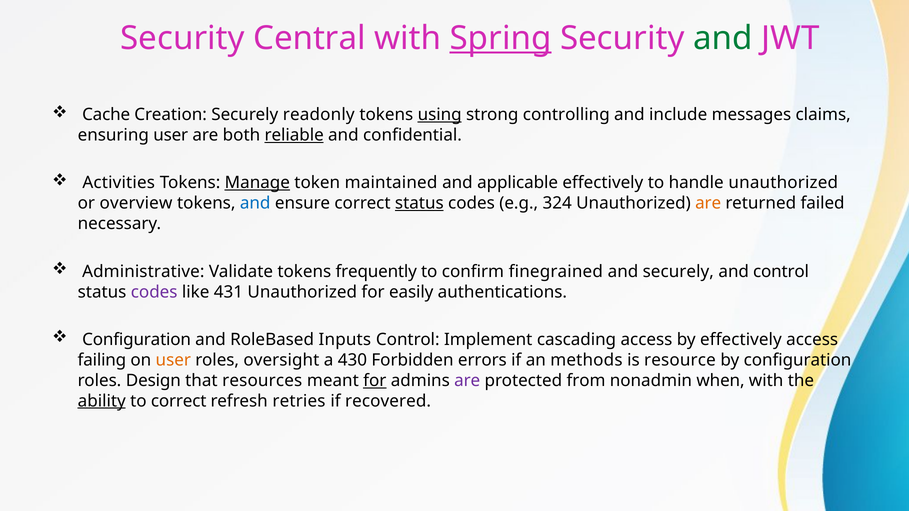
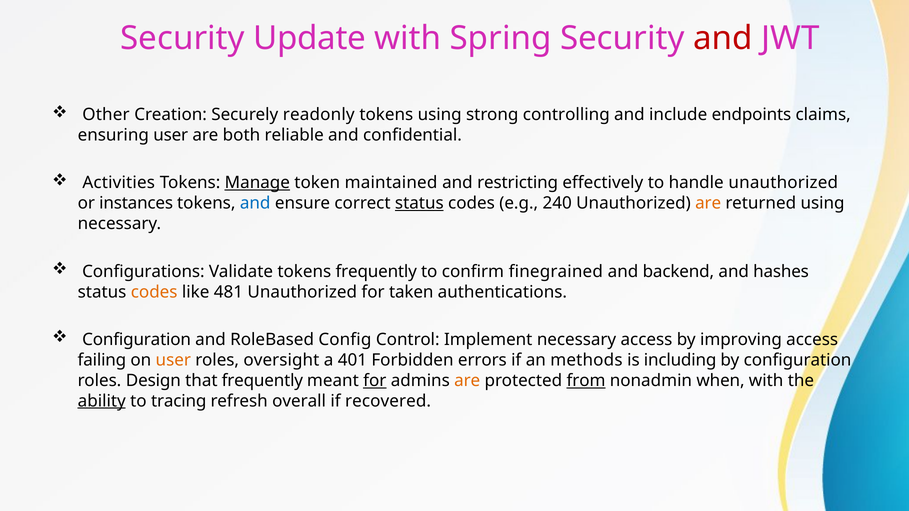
Central: Central -> Update
Spring underline: present -> none
and at (723, 38) colour: green -> red
Cache: Cache -> Other
using at (440, 115) underline: present -> none
messages: messages -> endpoints
reliable underline: present -> none
applicable: applicable -> restricting
overview: overview -> instances
324: 324 -> 240
returned failed: failed -> using
Administrative: Administrative -> Configurations
and securely: securely -> backend
and control: control -> hashes
codes at (154, 292) colour: purple -> orange
431: 431 -> 481
easily: easily -> taken
Inputs: Inputs -> Config
Implement cascading: cascading -> necessary
by effectively: effectively -> improving
430: 430 -> 401
resource: resource -> including
that resources: resources -> frequently
are at (467, 381) colour: purple -> orange
from underline: none -> present
to correct: correct -> tracing
retries: retries -> overall
